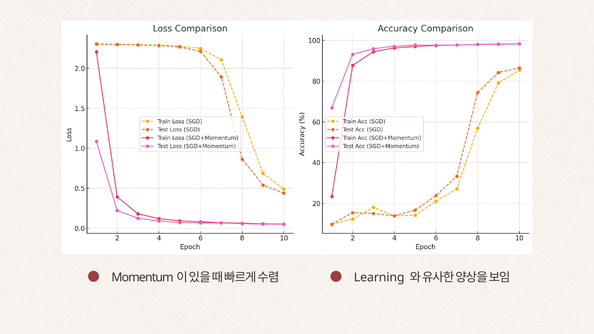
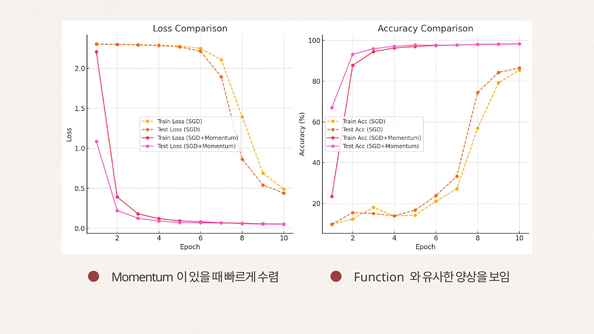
Learning: Learning -> Function
